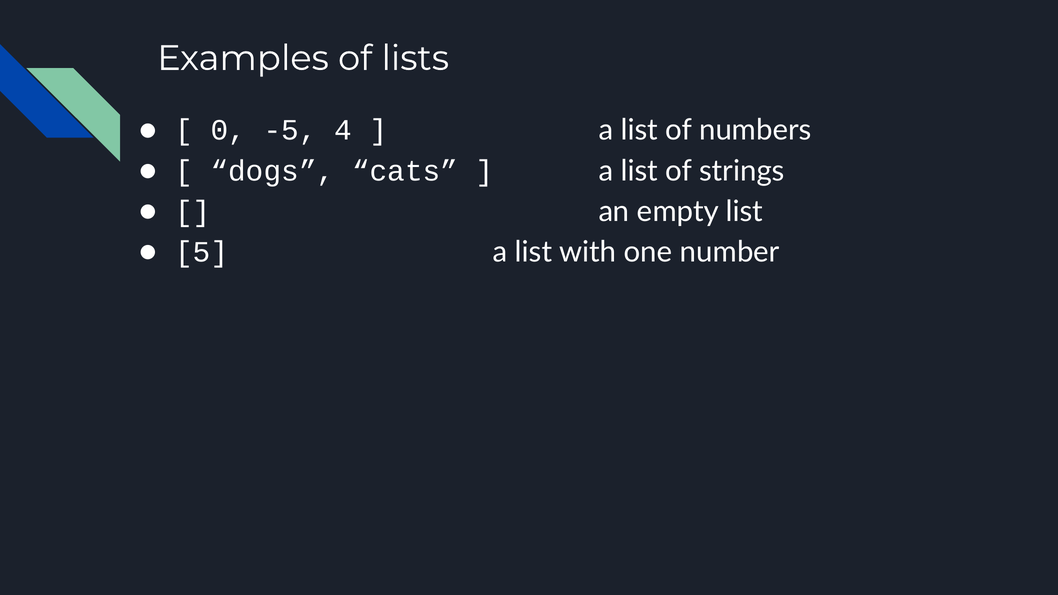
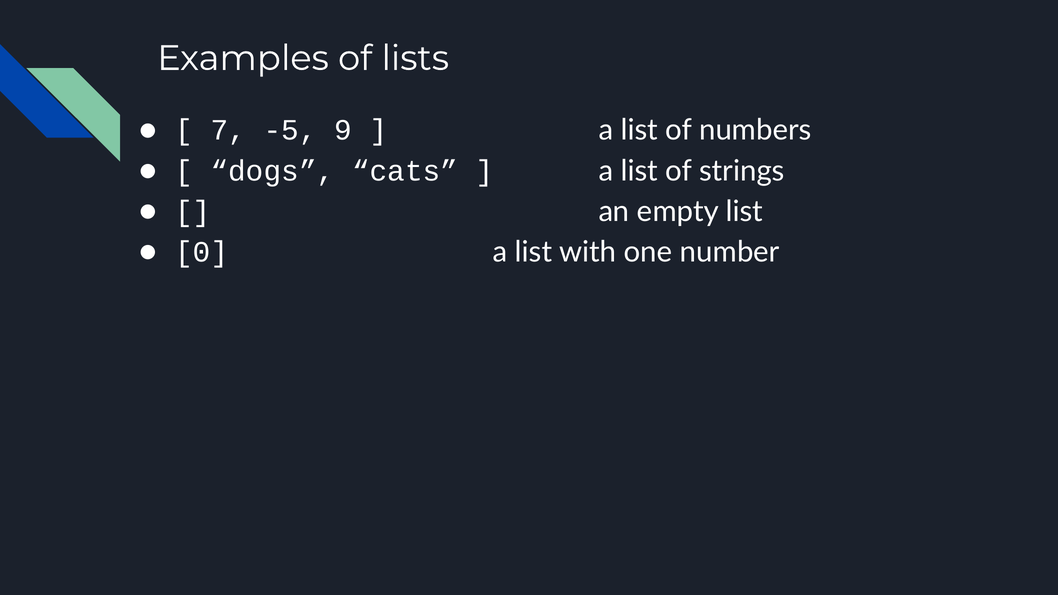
0: 0 -> 7
4: 4 -> 9
5: 5 -> 0
